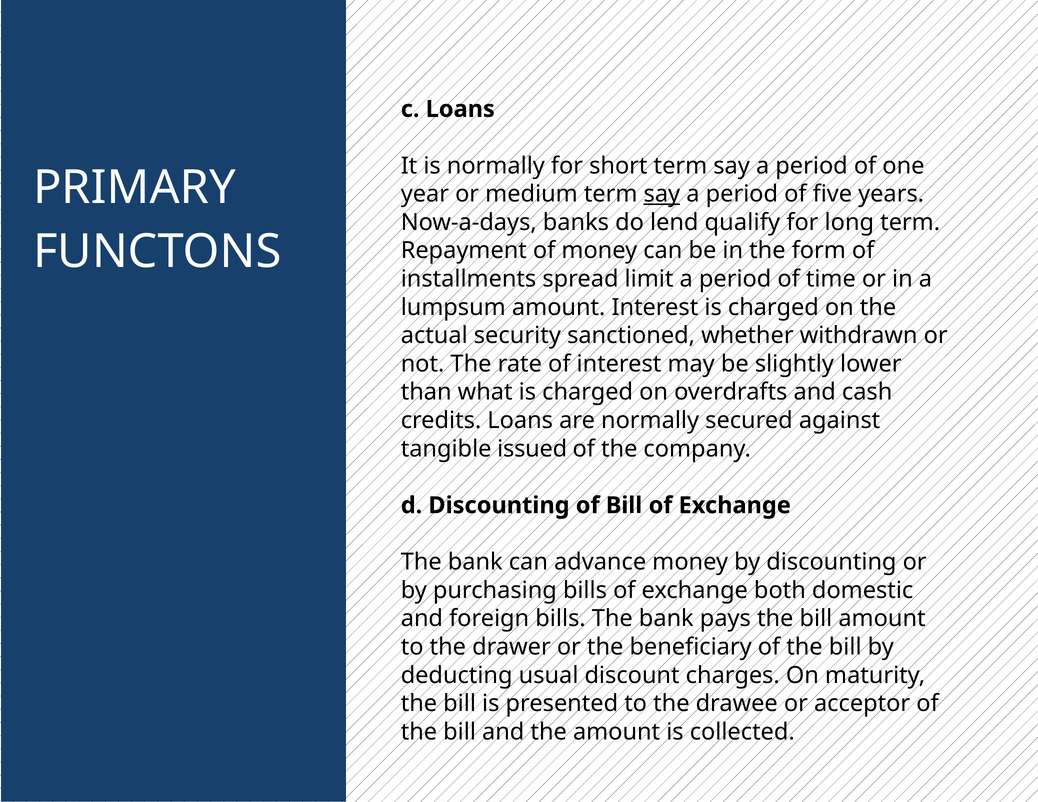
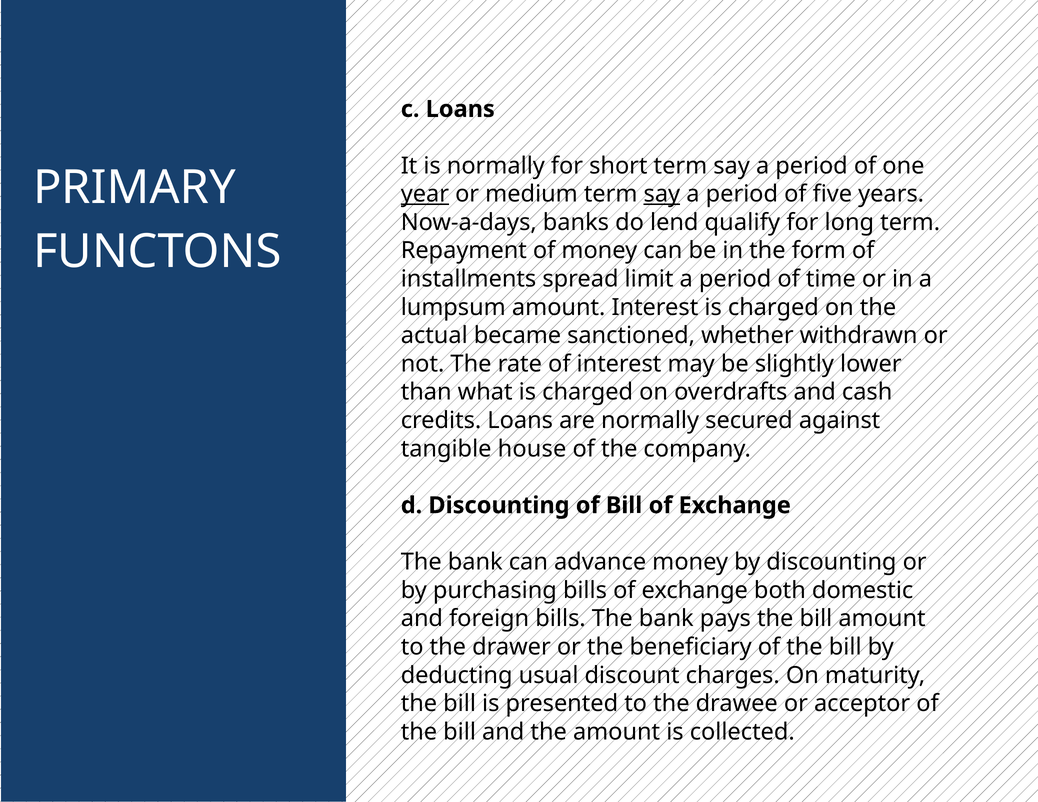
year underline: none -> present
security: security -> became
issued: issued -> house
